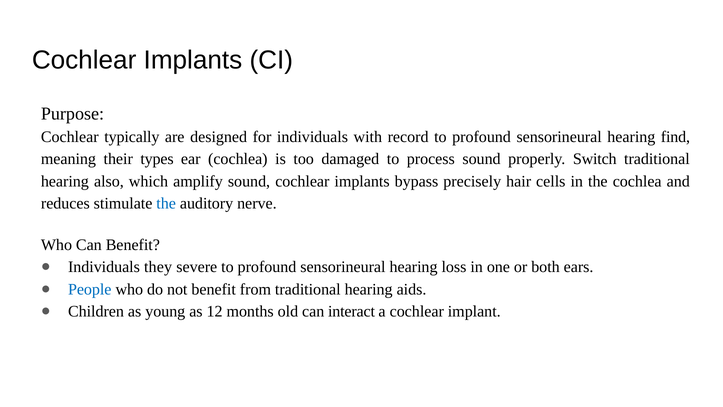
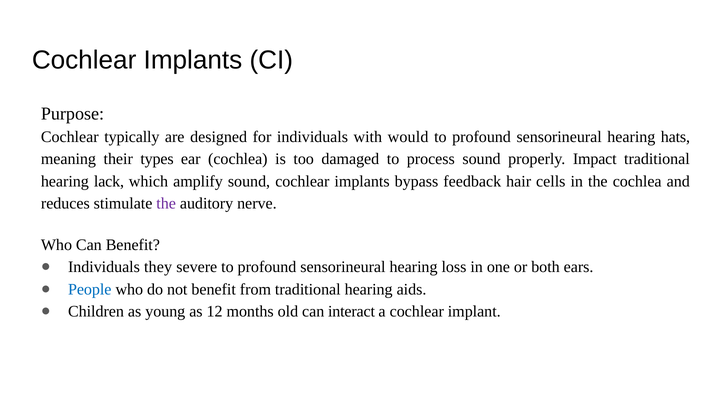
record: record -> would
find: find -> hats
Switch: Switch -> Impact
also: also -> lack
precisely: precisely -> feedback
the at (166, 203) colour: blue -> purple
